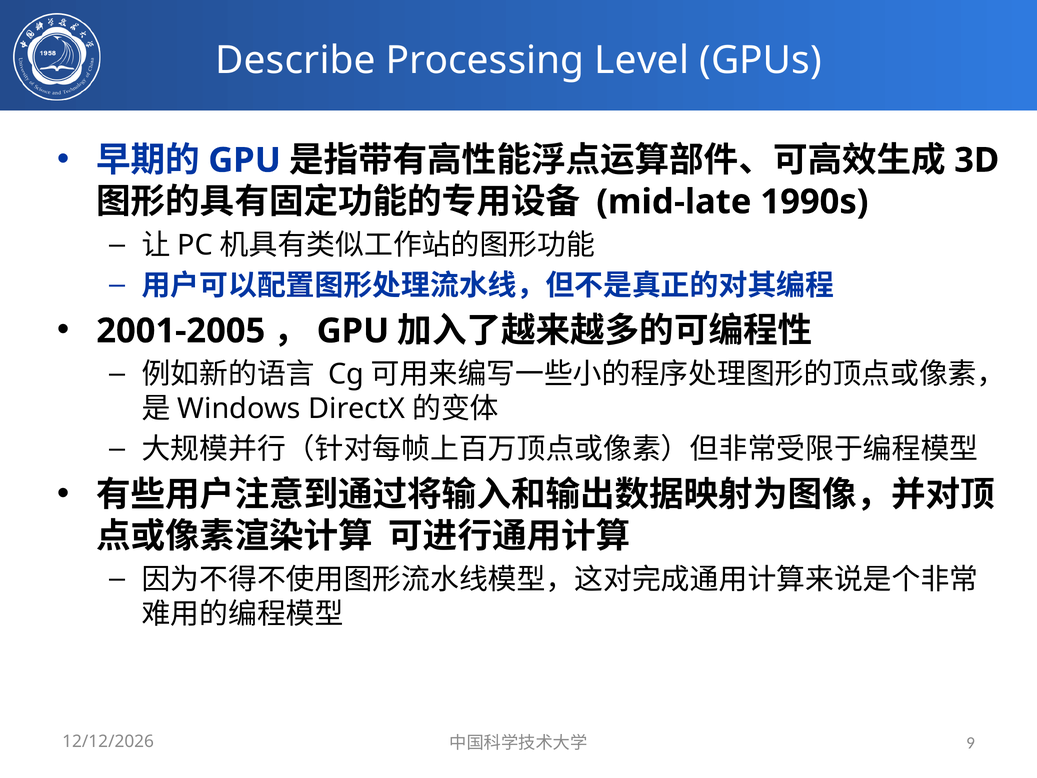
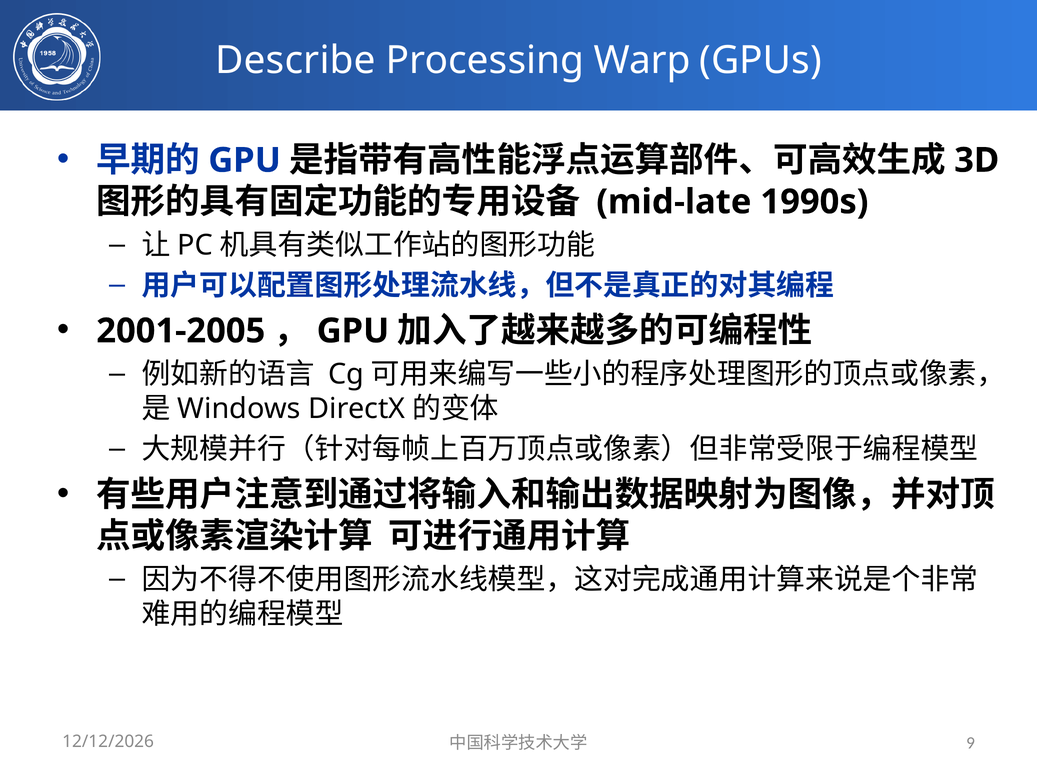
Level: Level -> Warp
